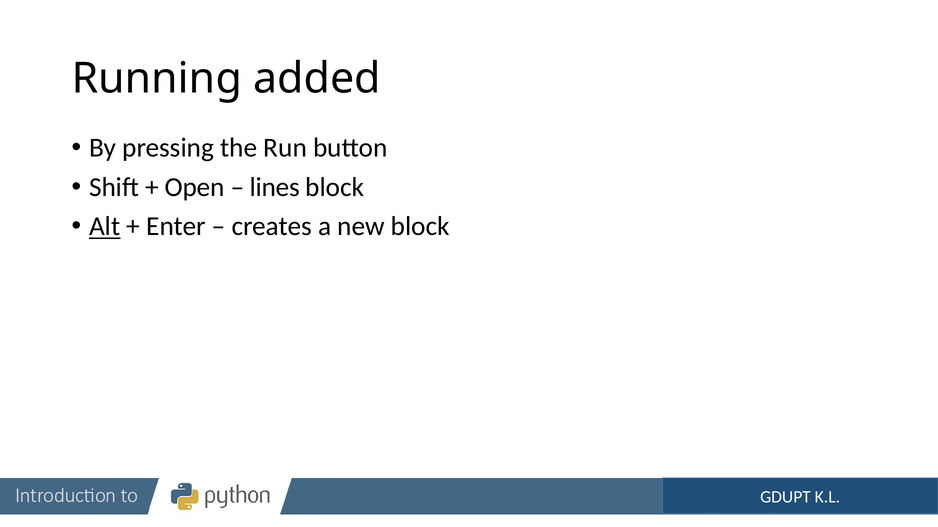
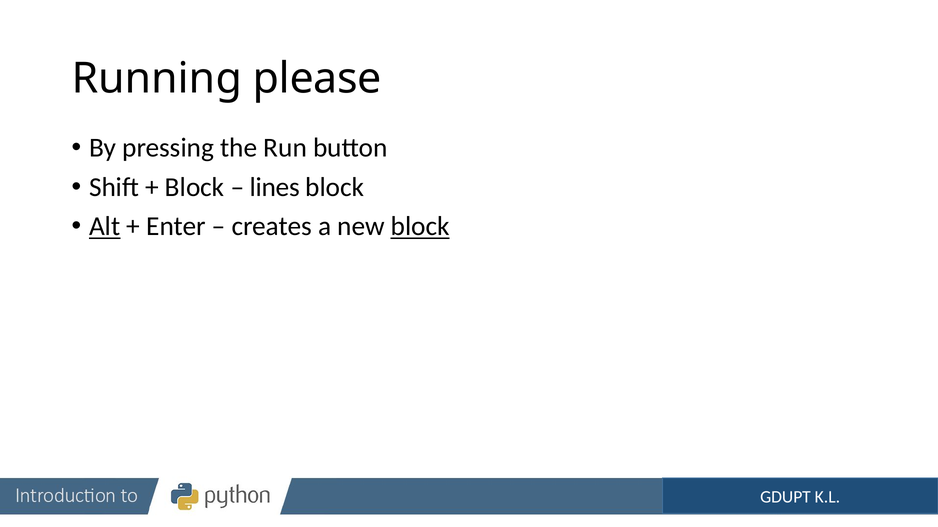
added: added -> please
Open at (195, 187): Open -> Block
block at (420, 227) underline: none -> present
